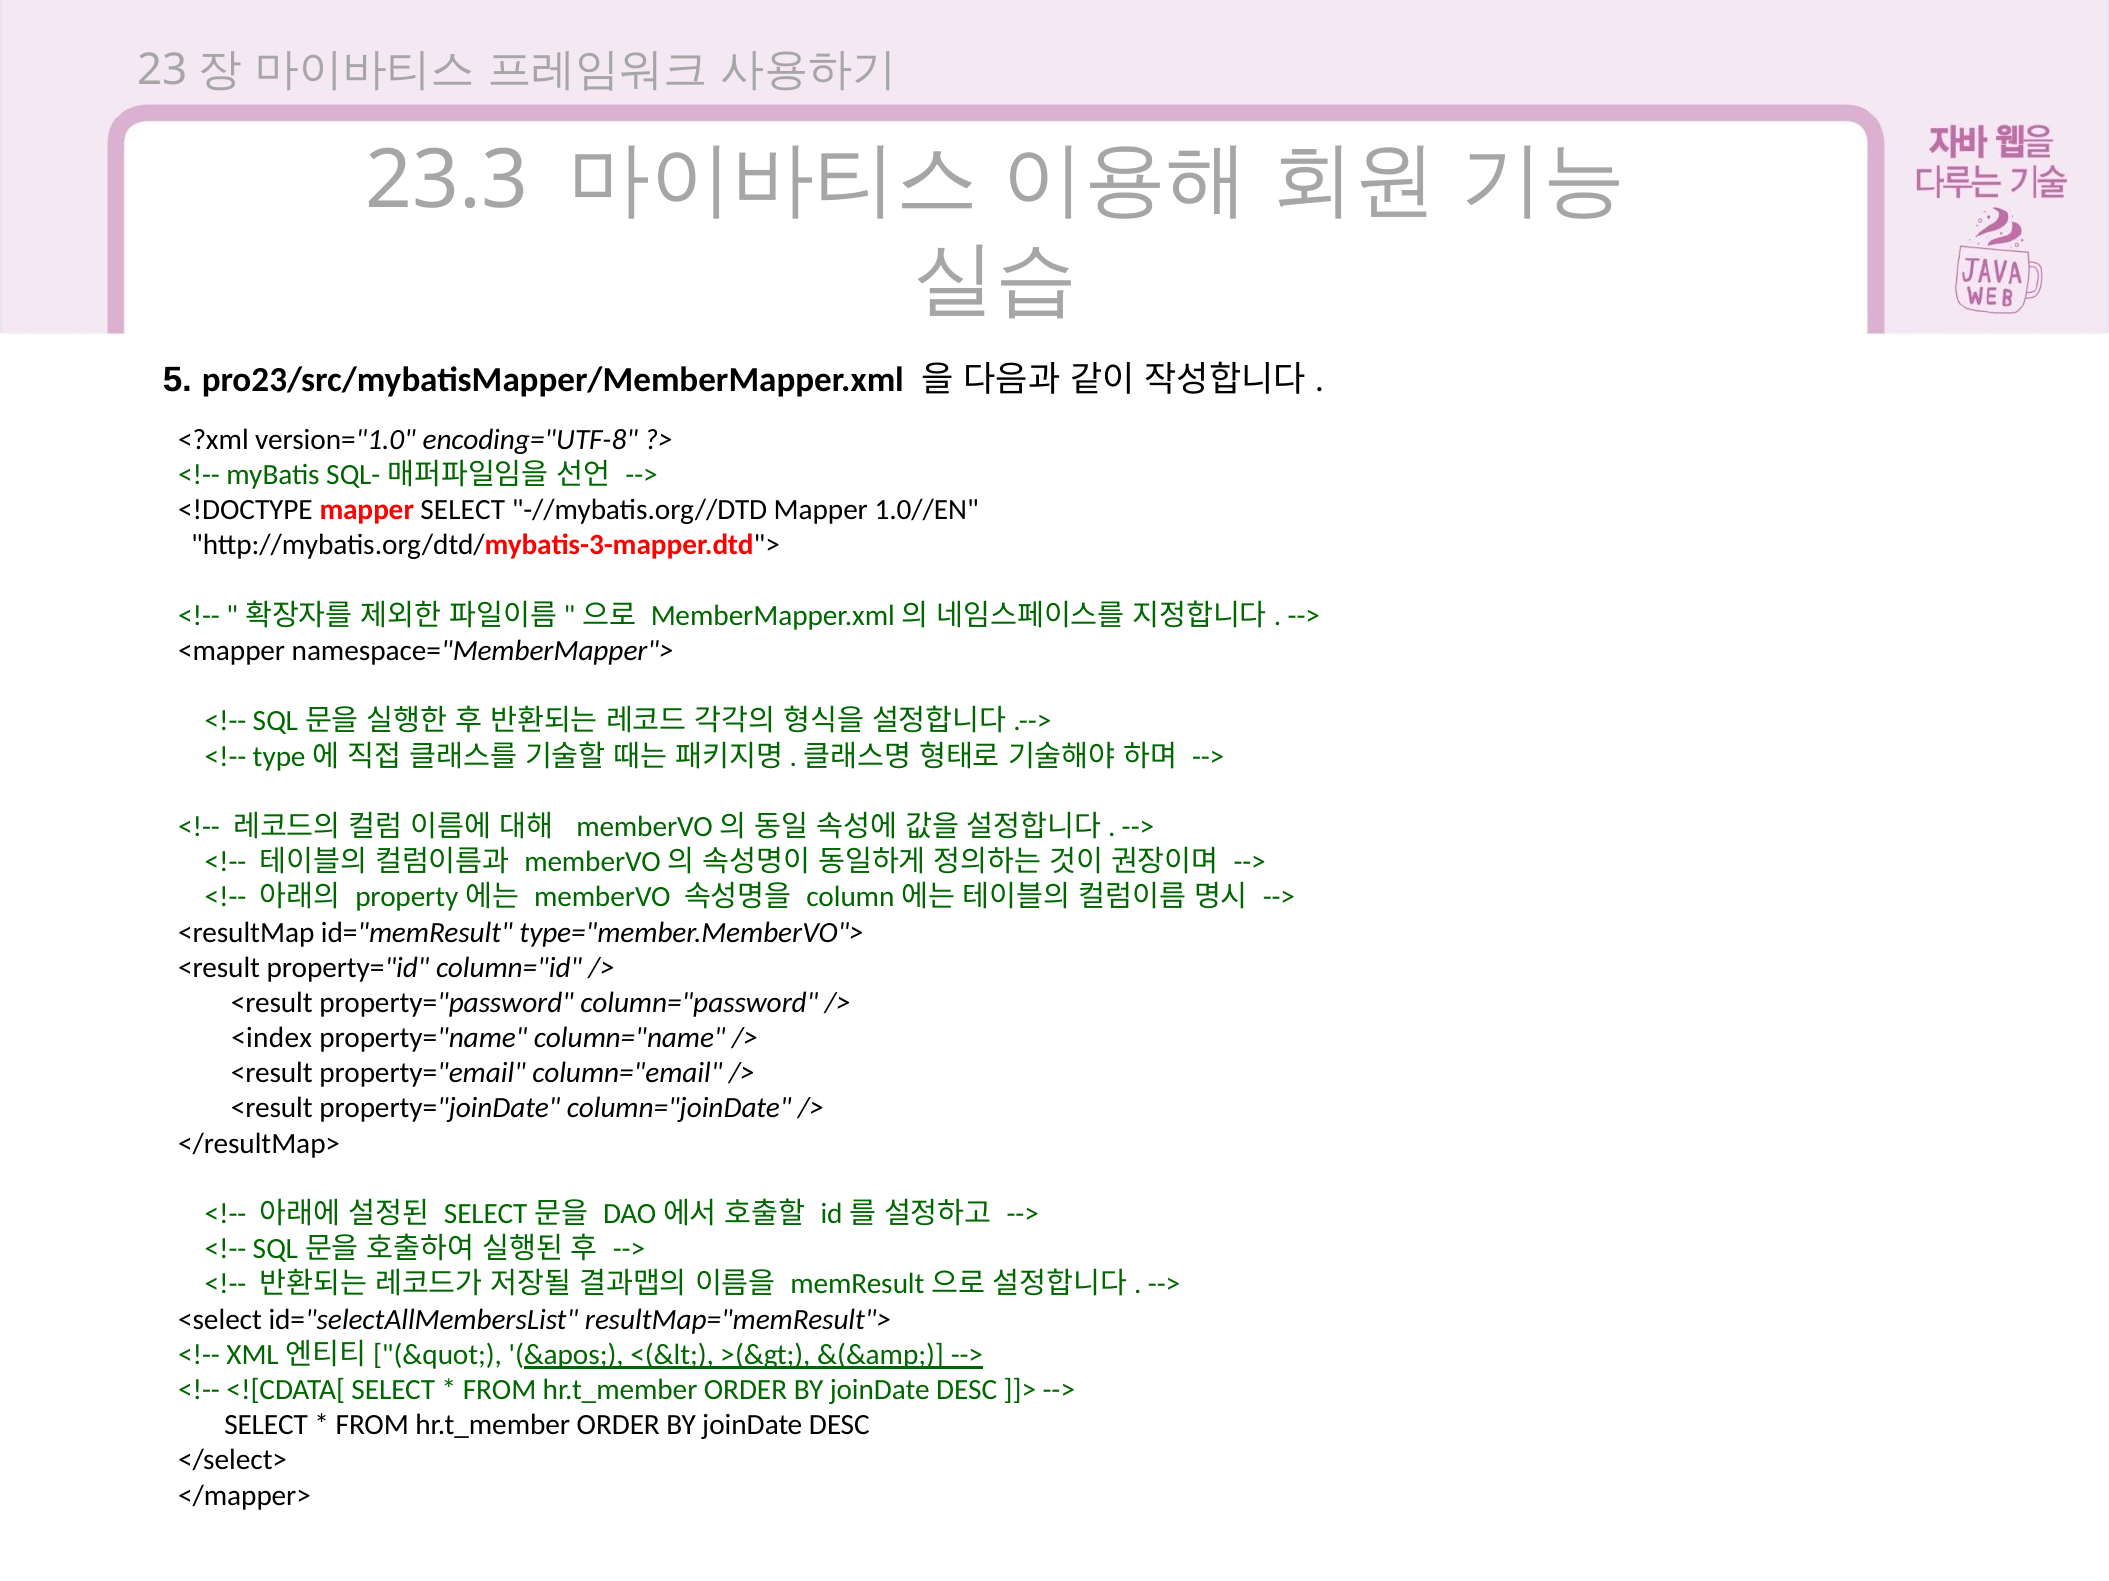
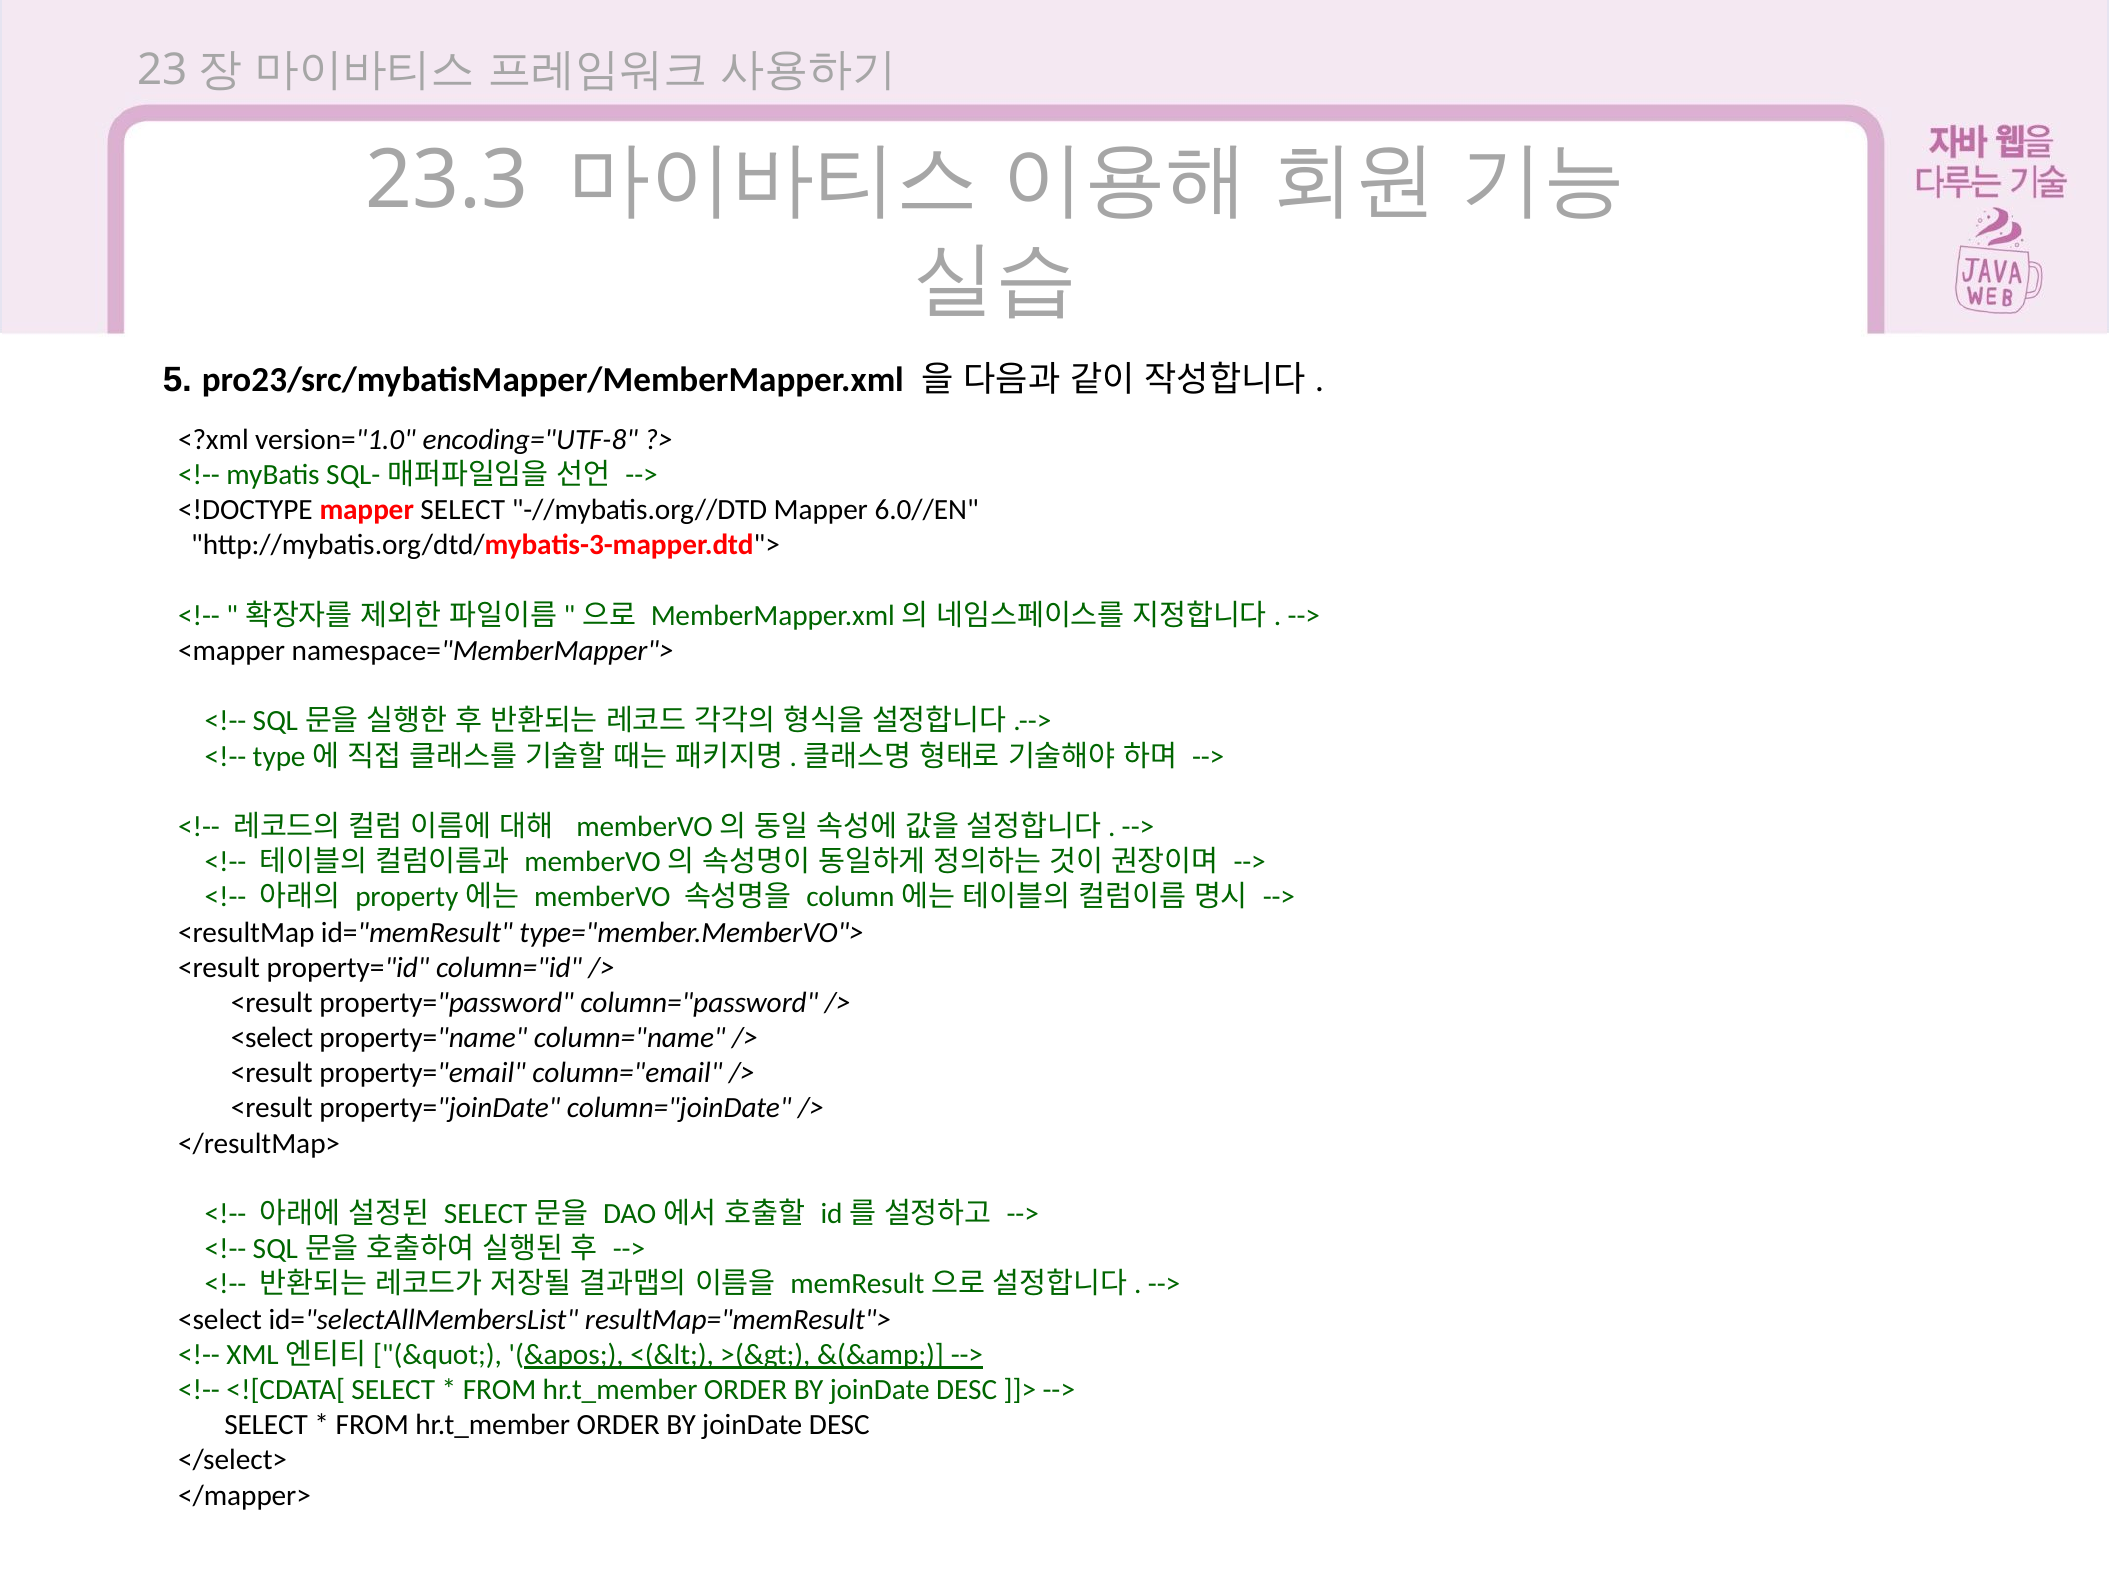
1.0//EN: 1.0//EN -> 6.0//EN
<index at (272, 1038): <index -> <select
